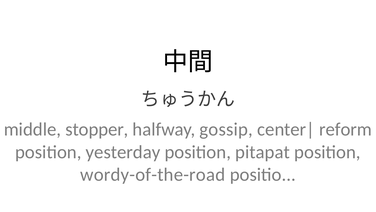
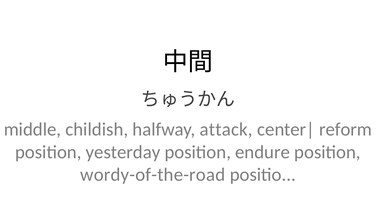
stopper: stopper -> childish
gossip: gossip -> attack
pitapat: pitapat -> endure
